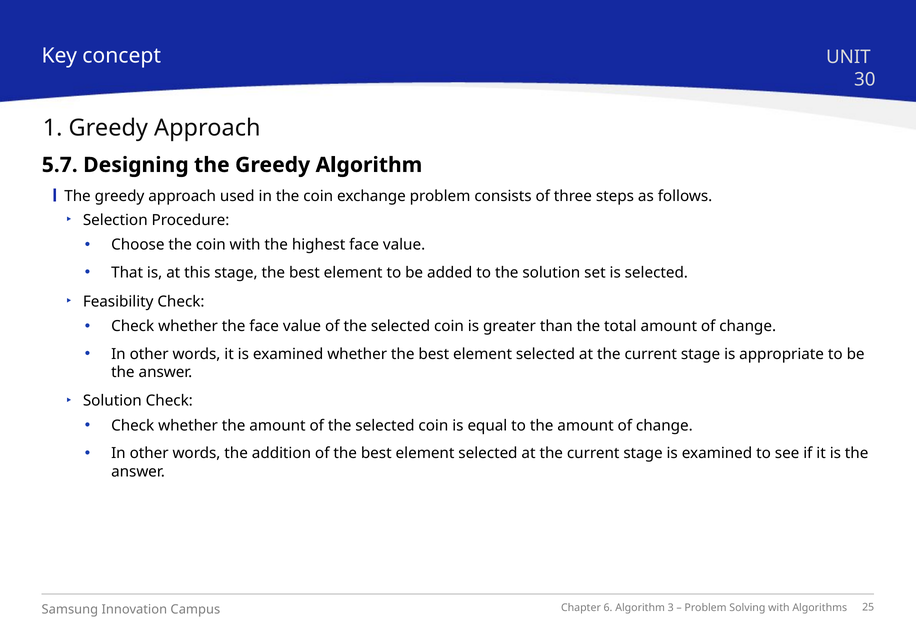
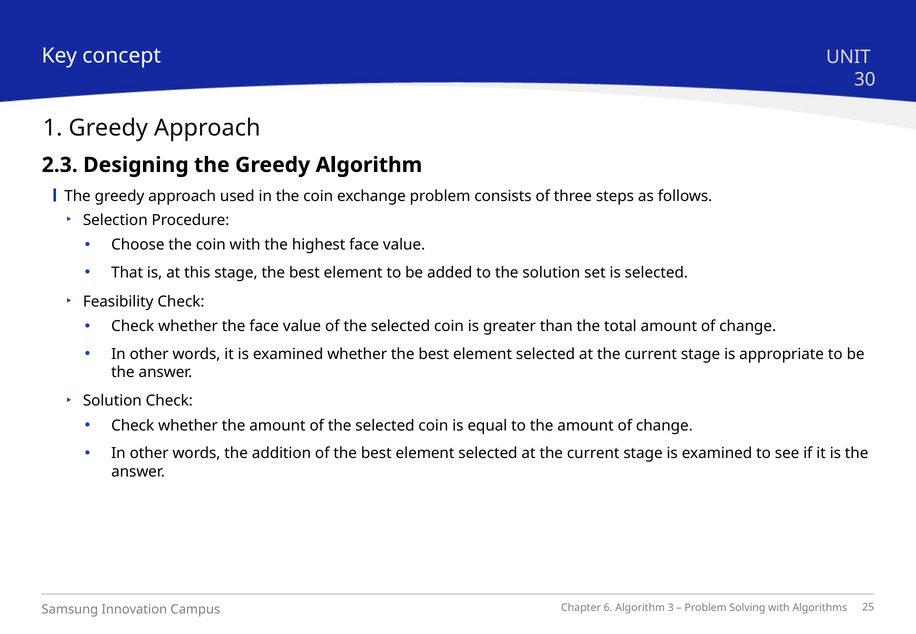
5.7: 5.7 -> 2.3
